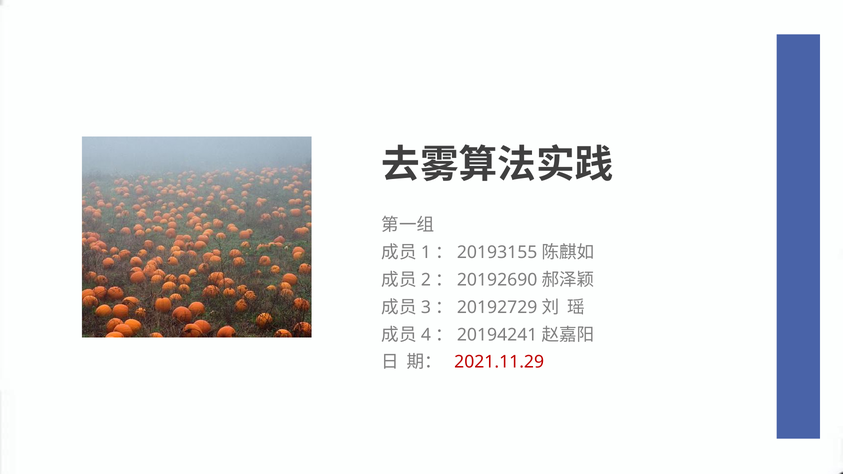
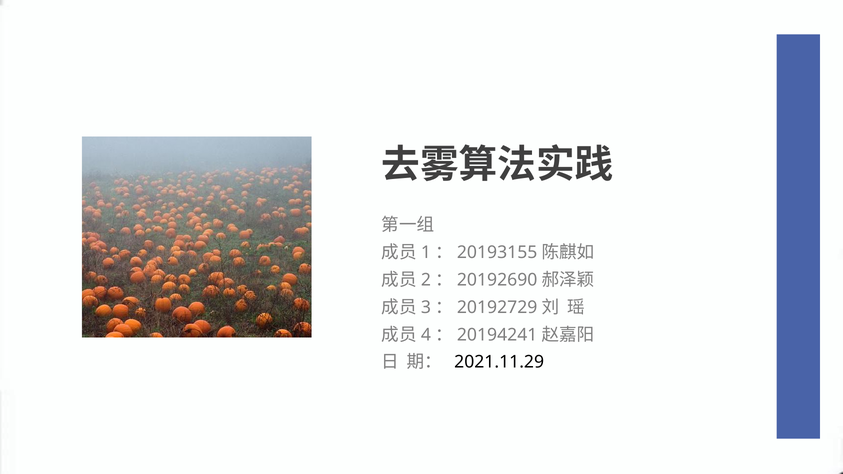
2021.11.29 colour: red -> black
